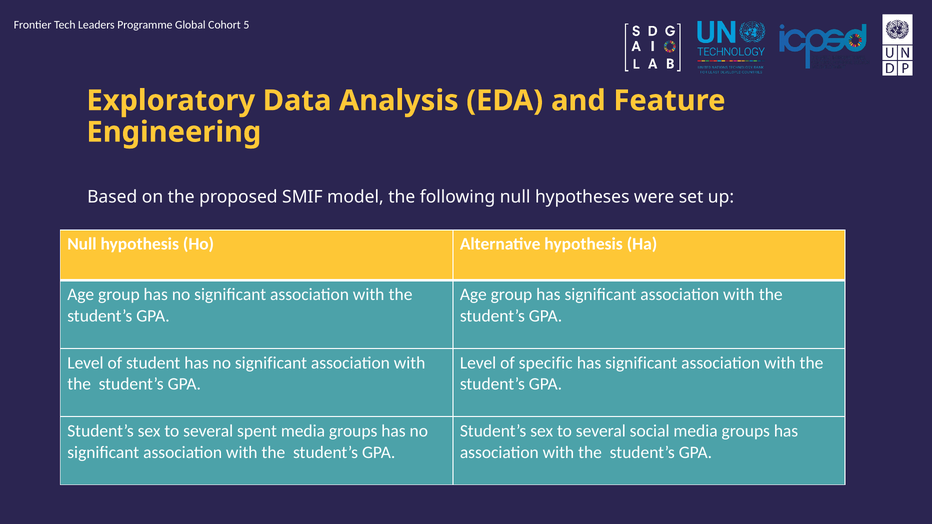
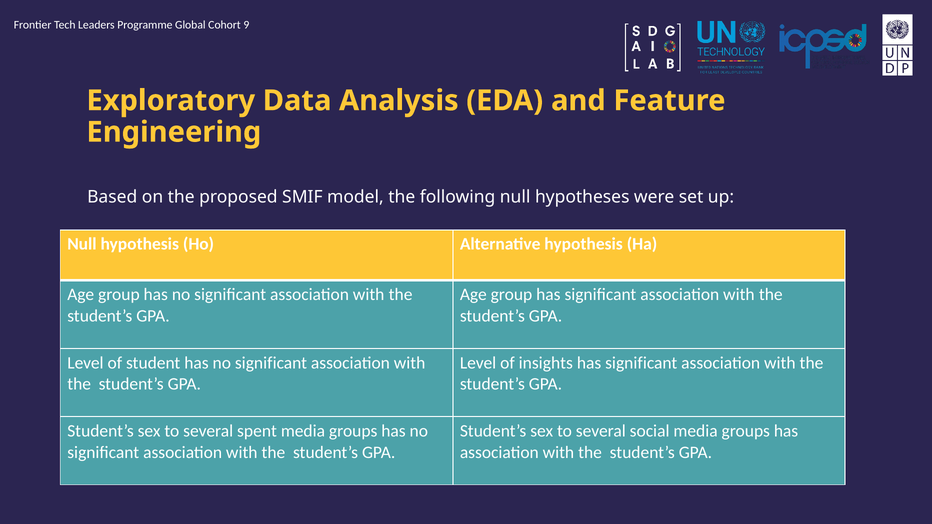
5: 5 -> 9
specific: specific -> insights
